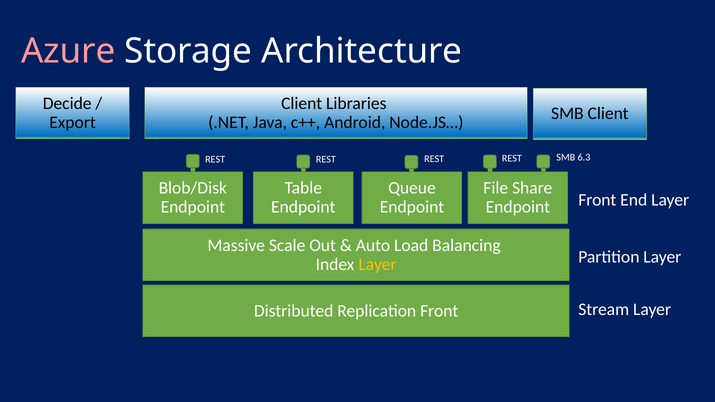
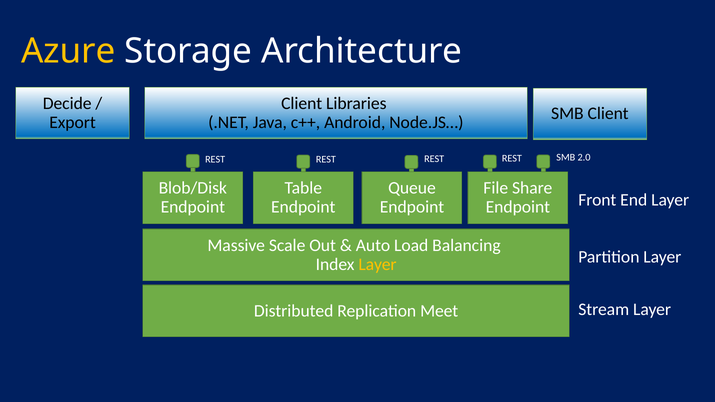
Azure colour: pink -> yellow
6.3: 6.3 -> 2.0
Replication Front: Front -> Meet
